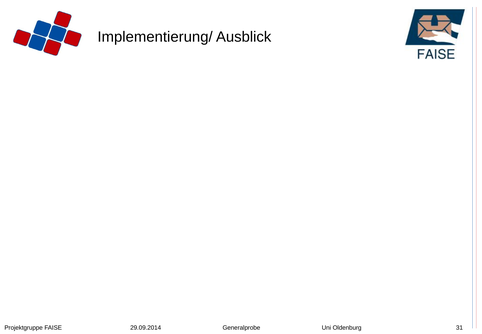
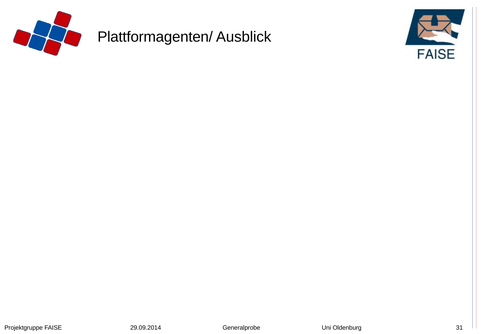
Implementierung/: Implementierung/ -> Plattformagenten/
